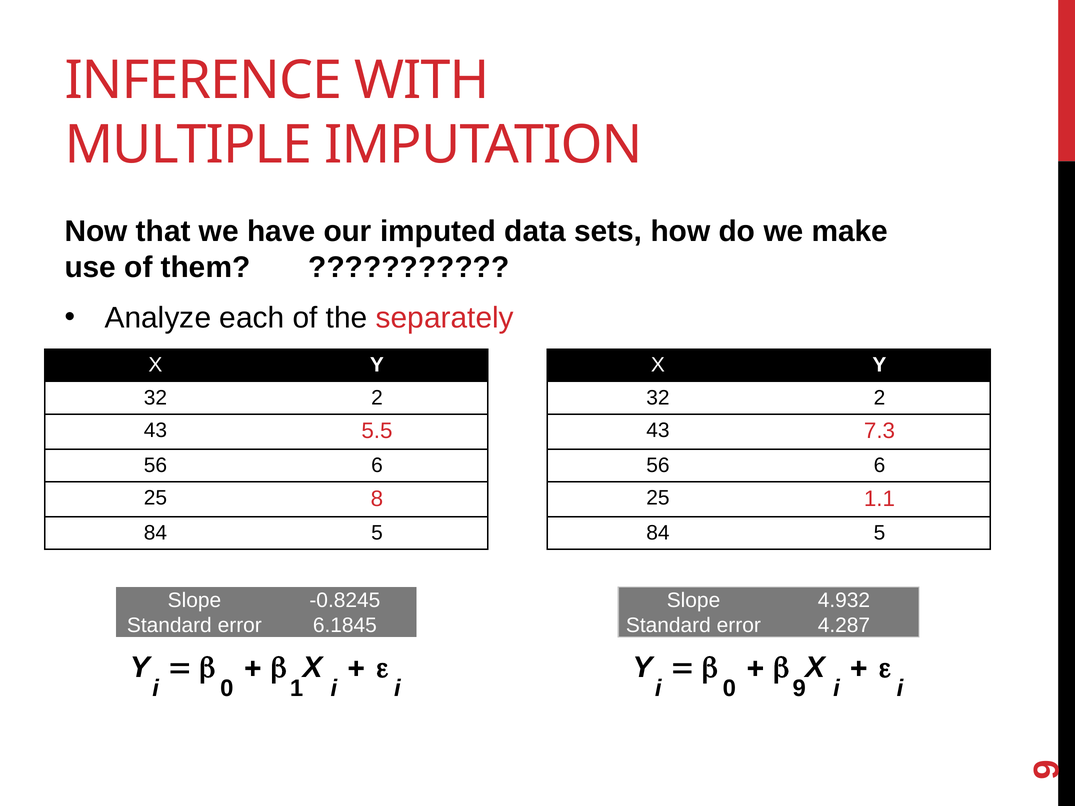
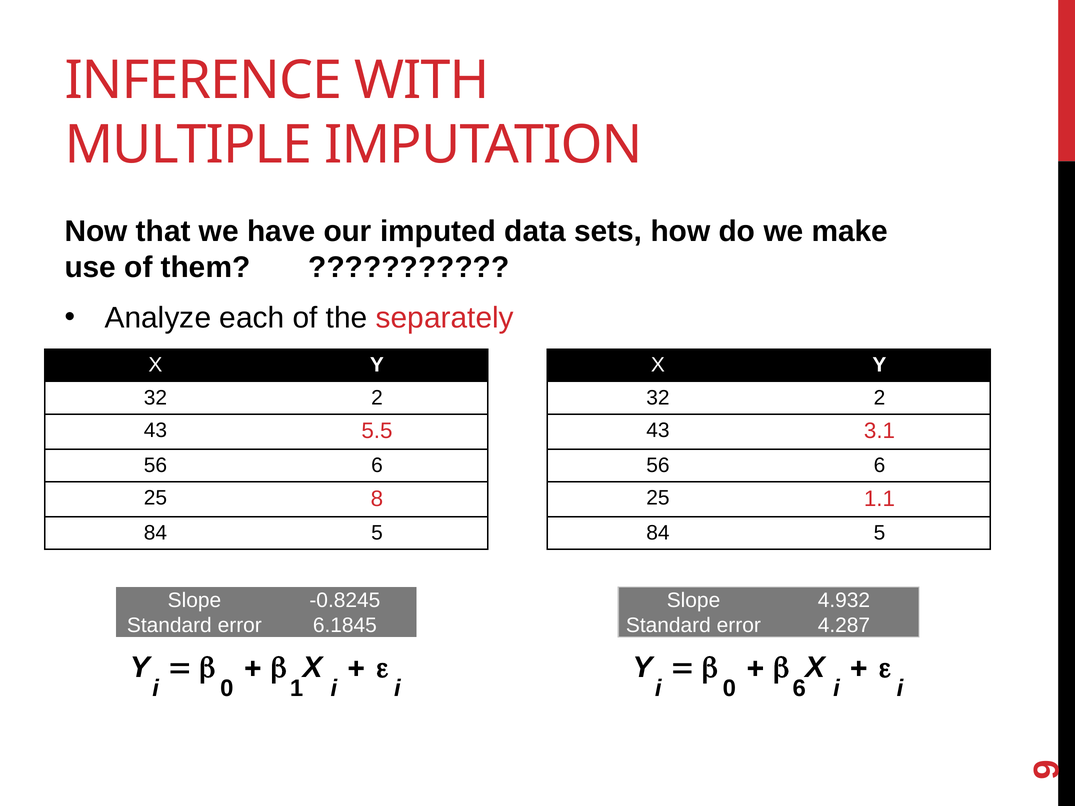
7.3: 7.3 -> 3.1
0 9: 9 -> 6
